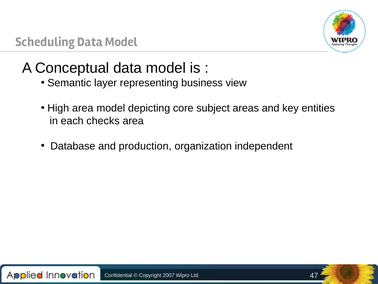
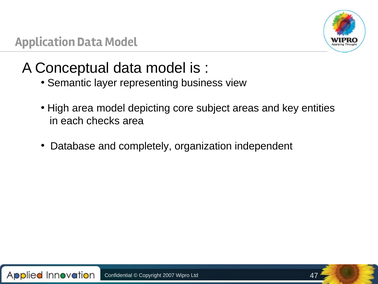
Scheduling: Scheduling -> Application
production: production -> completely
